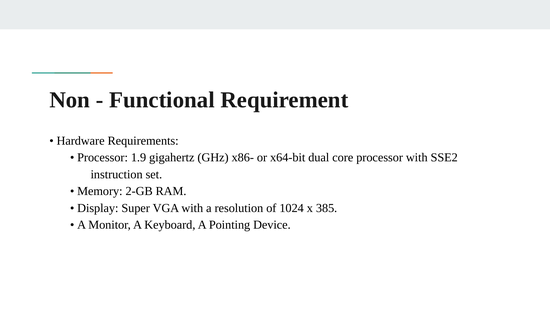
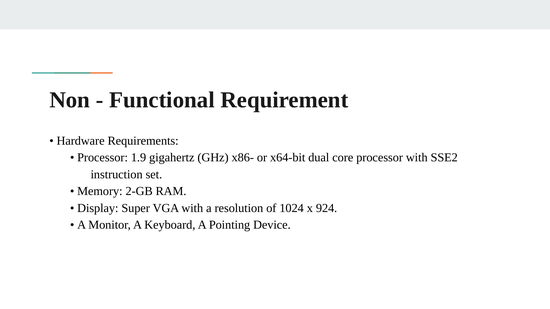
385: 385 -> 924
